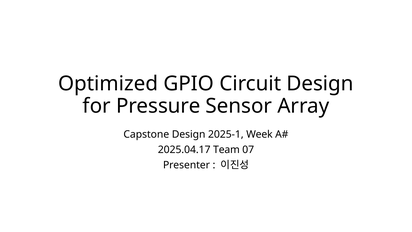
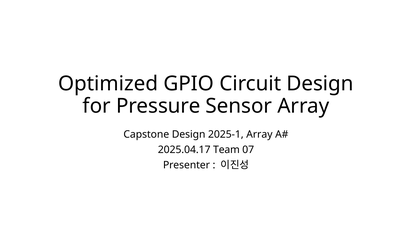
2025-1 Week: Week -> Array
